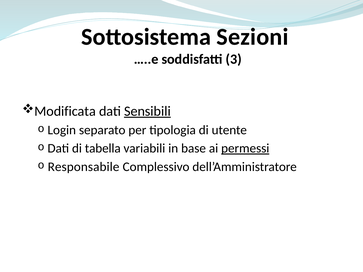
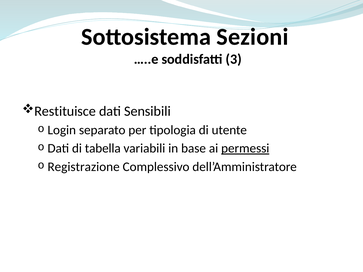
Modificata: Modificata -> Restituisce
Sensibili underline: present -> none
Responsabile: Responsabile -> Registrazione
